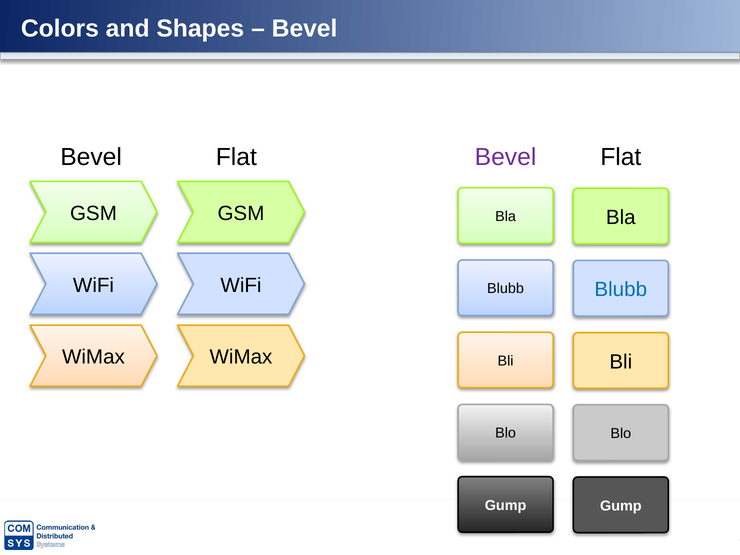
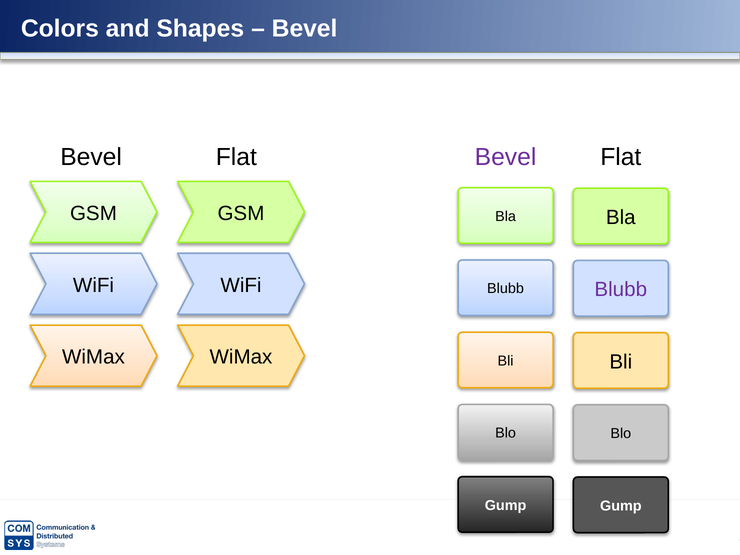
Blubb at (621, 290) colour: blue -> purple
